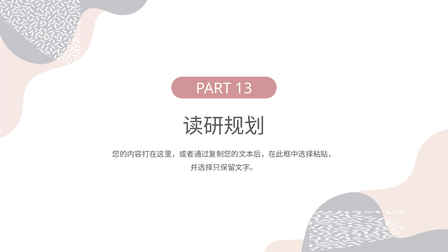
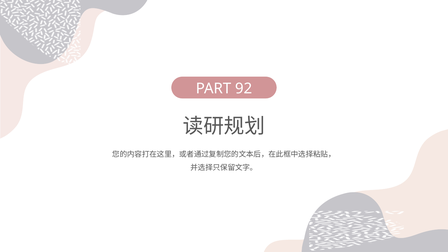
13: 13 -> 92
